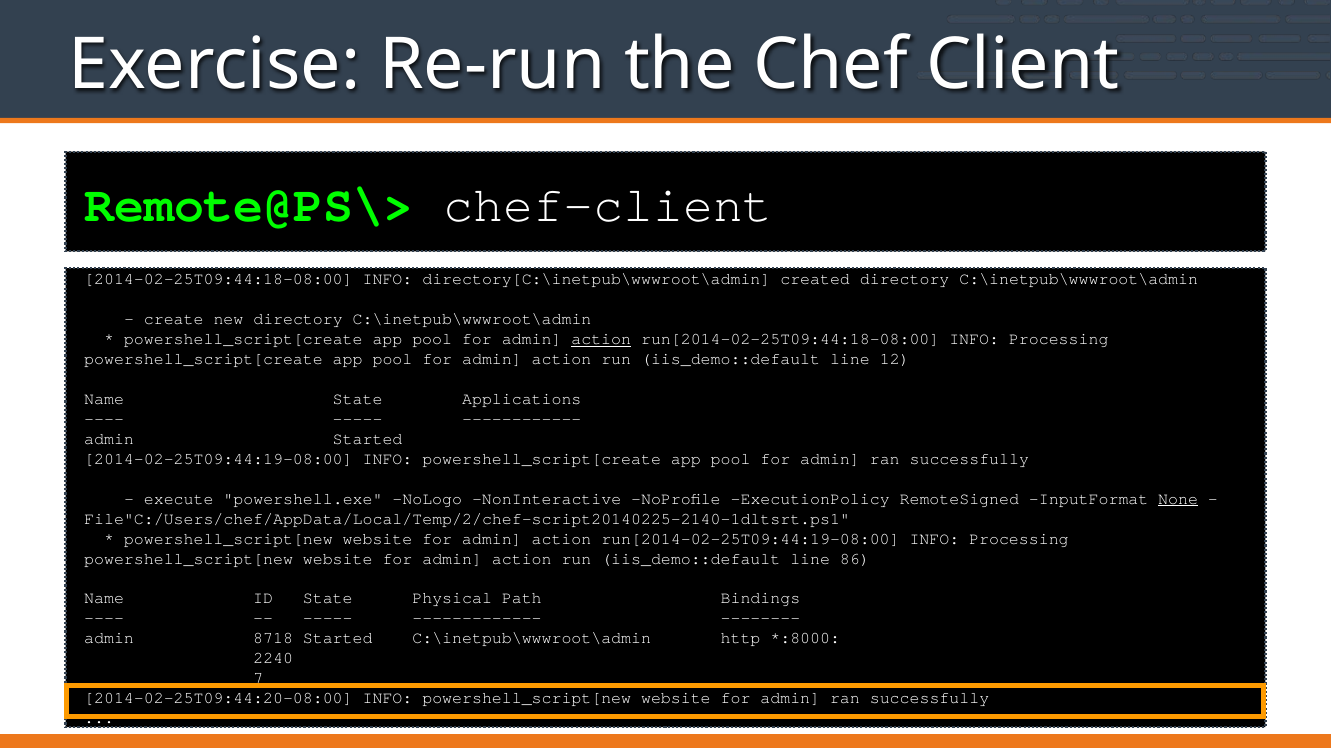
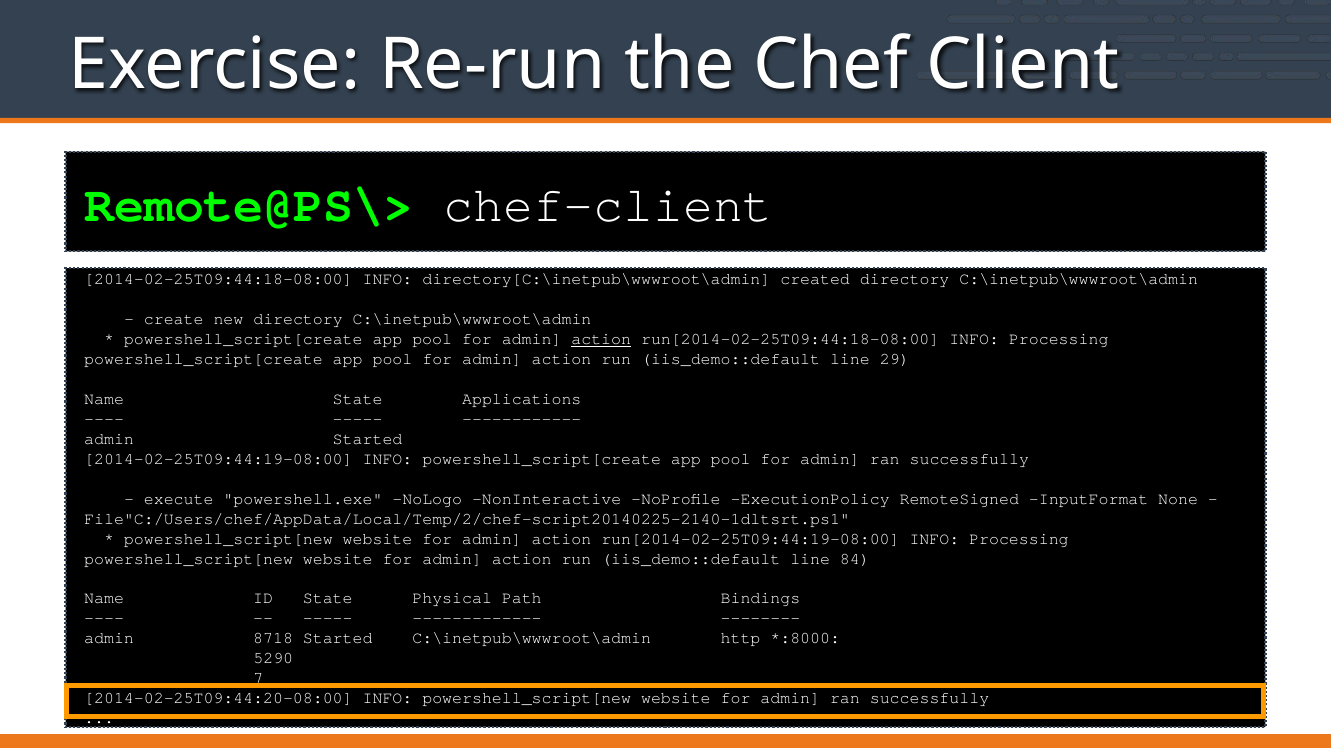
12: 12 -> 29
None underline: present -> none
86: 86 -> 84
2240: 2240 -> 5290
